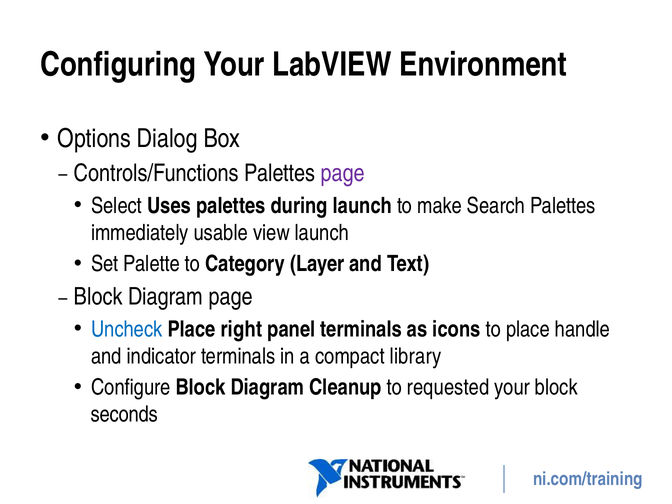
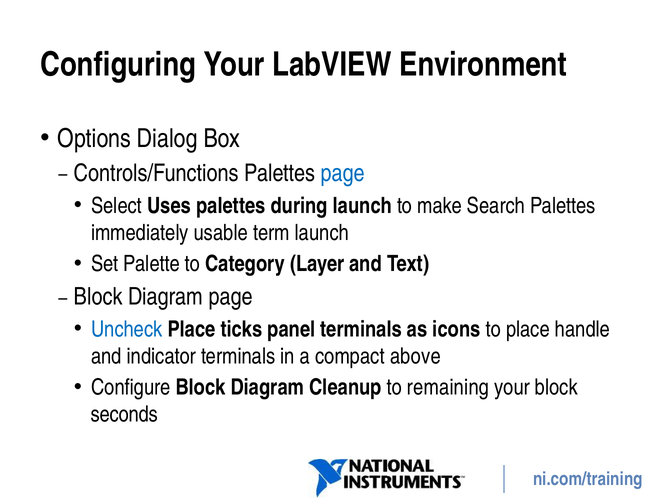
page at (343, 173) colour: purple -> blue
view: view -> term
right: right -> ticks
library: library -> above
requested: requested -> remaining
